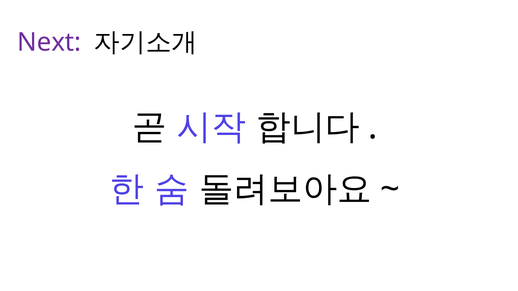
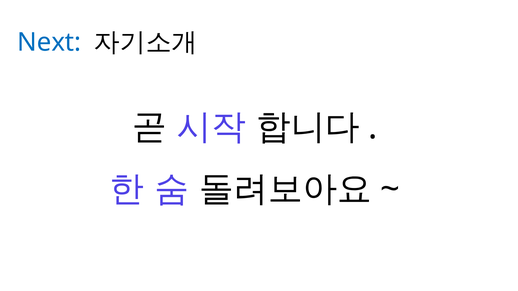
Next colour: purple -> blue
